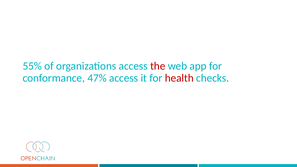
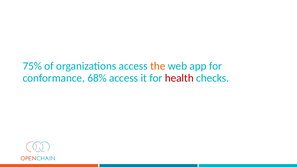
55%: 55% -> 75%
the colour: red -> orange
47%: 47% -> 68%
